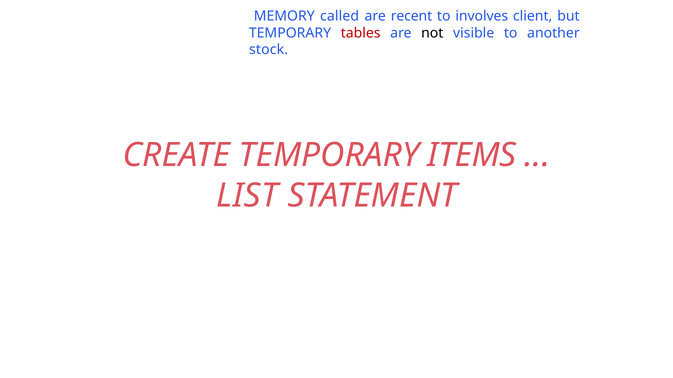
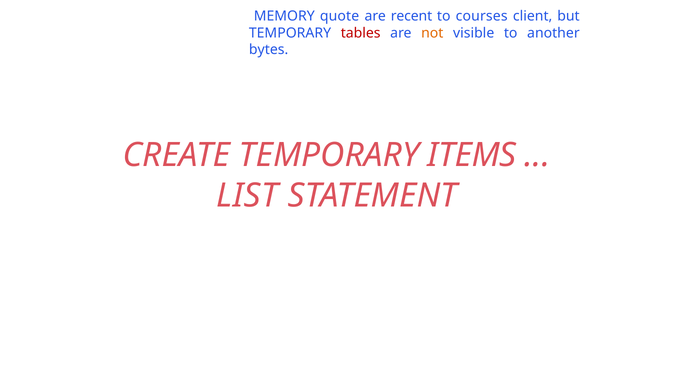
called: called -> quote
involves: involves -> courses
not colour: black -> orange
stock: stock -> bytes
